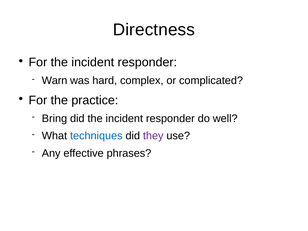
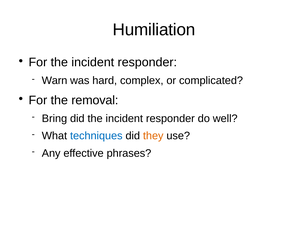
Directness: Directness -> Humiliation
practice: practice -> removal
they colour: purple -> orange
